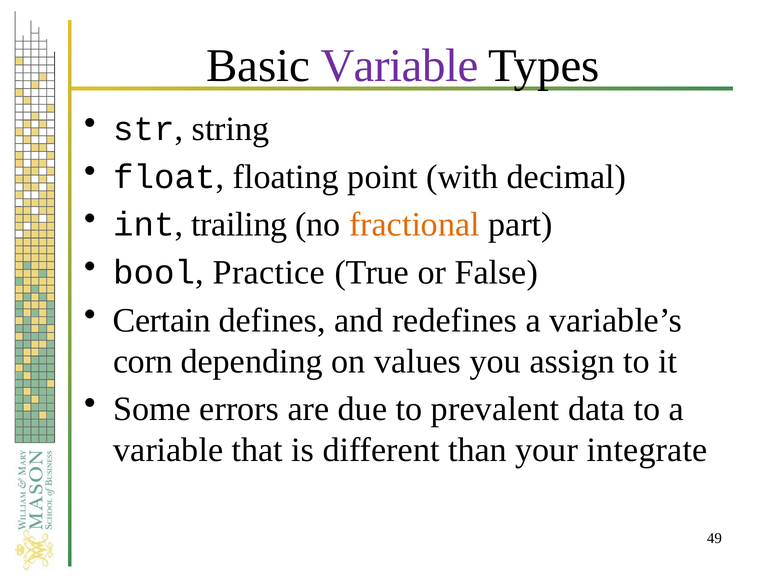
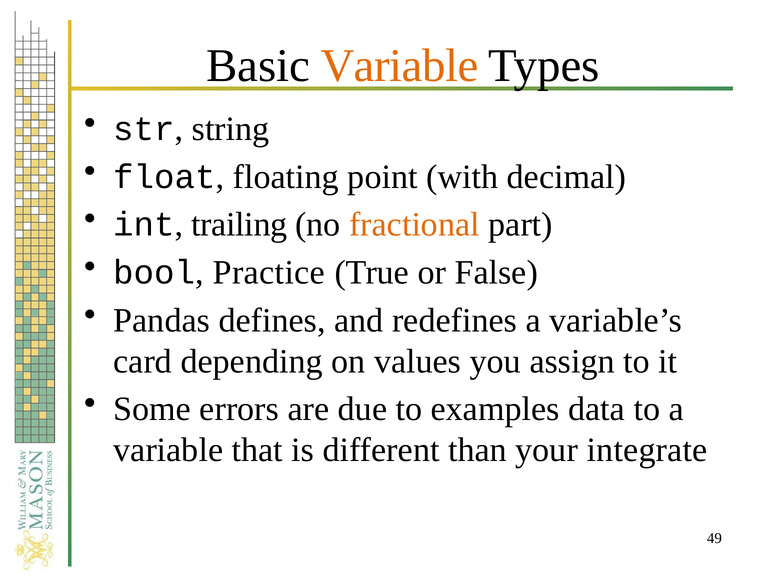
Variable at (400, 66) colour: purple -> orange
Certain: Certain -> Pandas
corn: corn -> card
prevalent: prevalent -> examples
